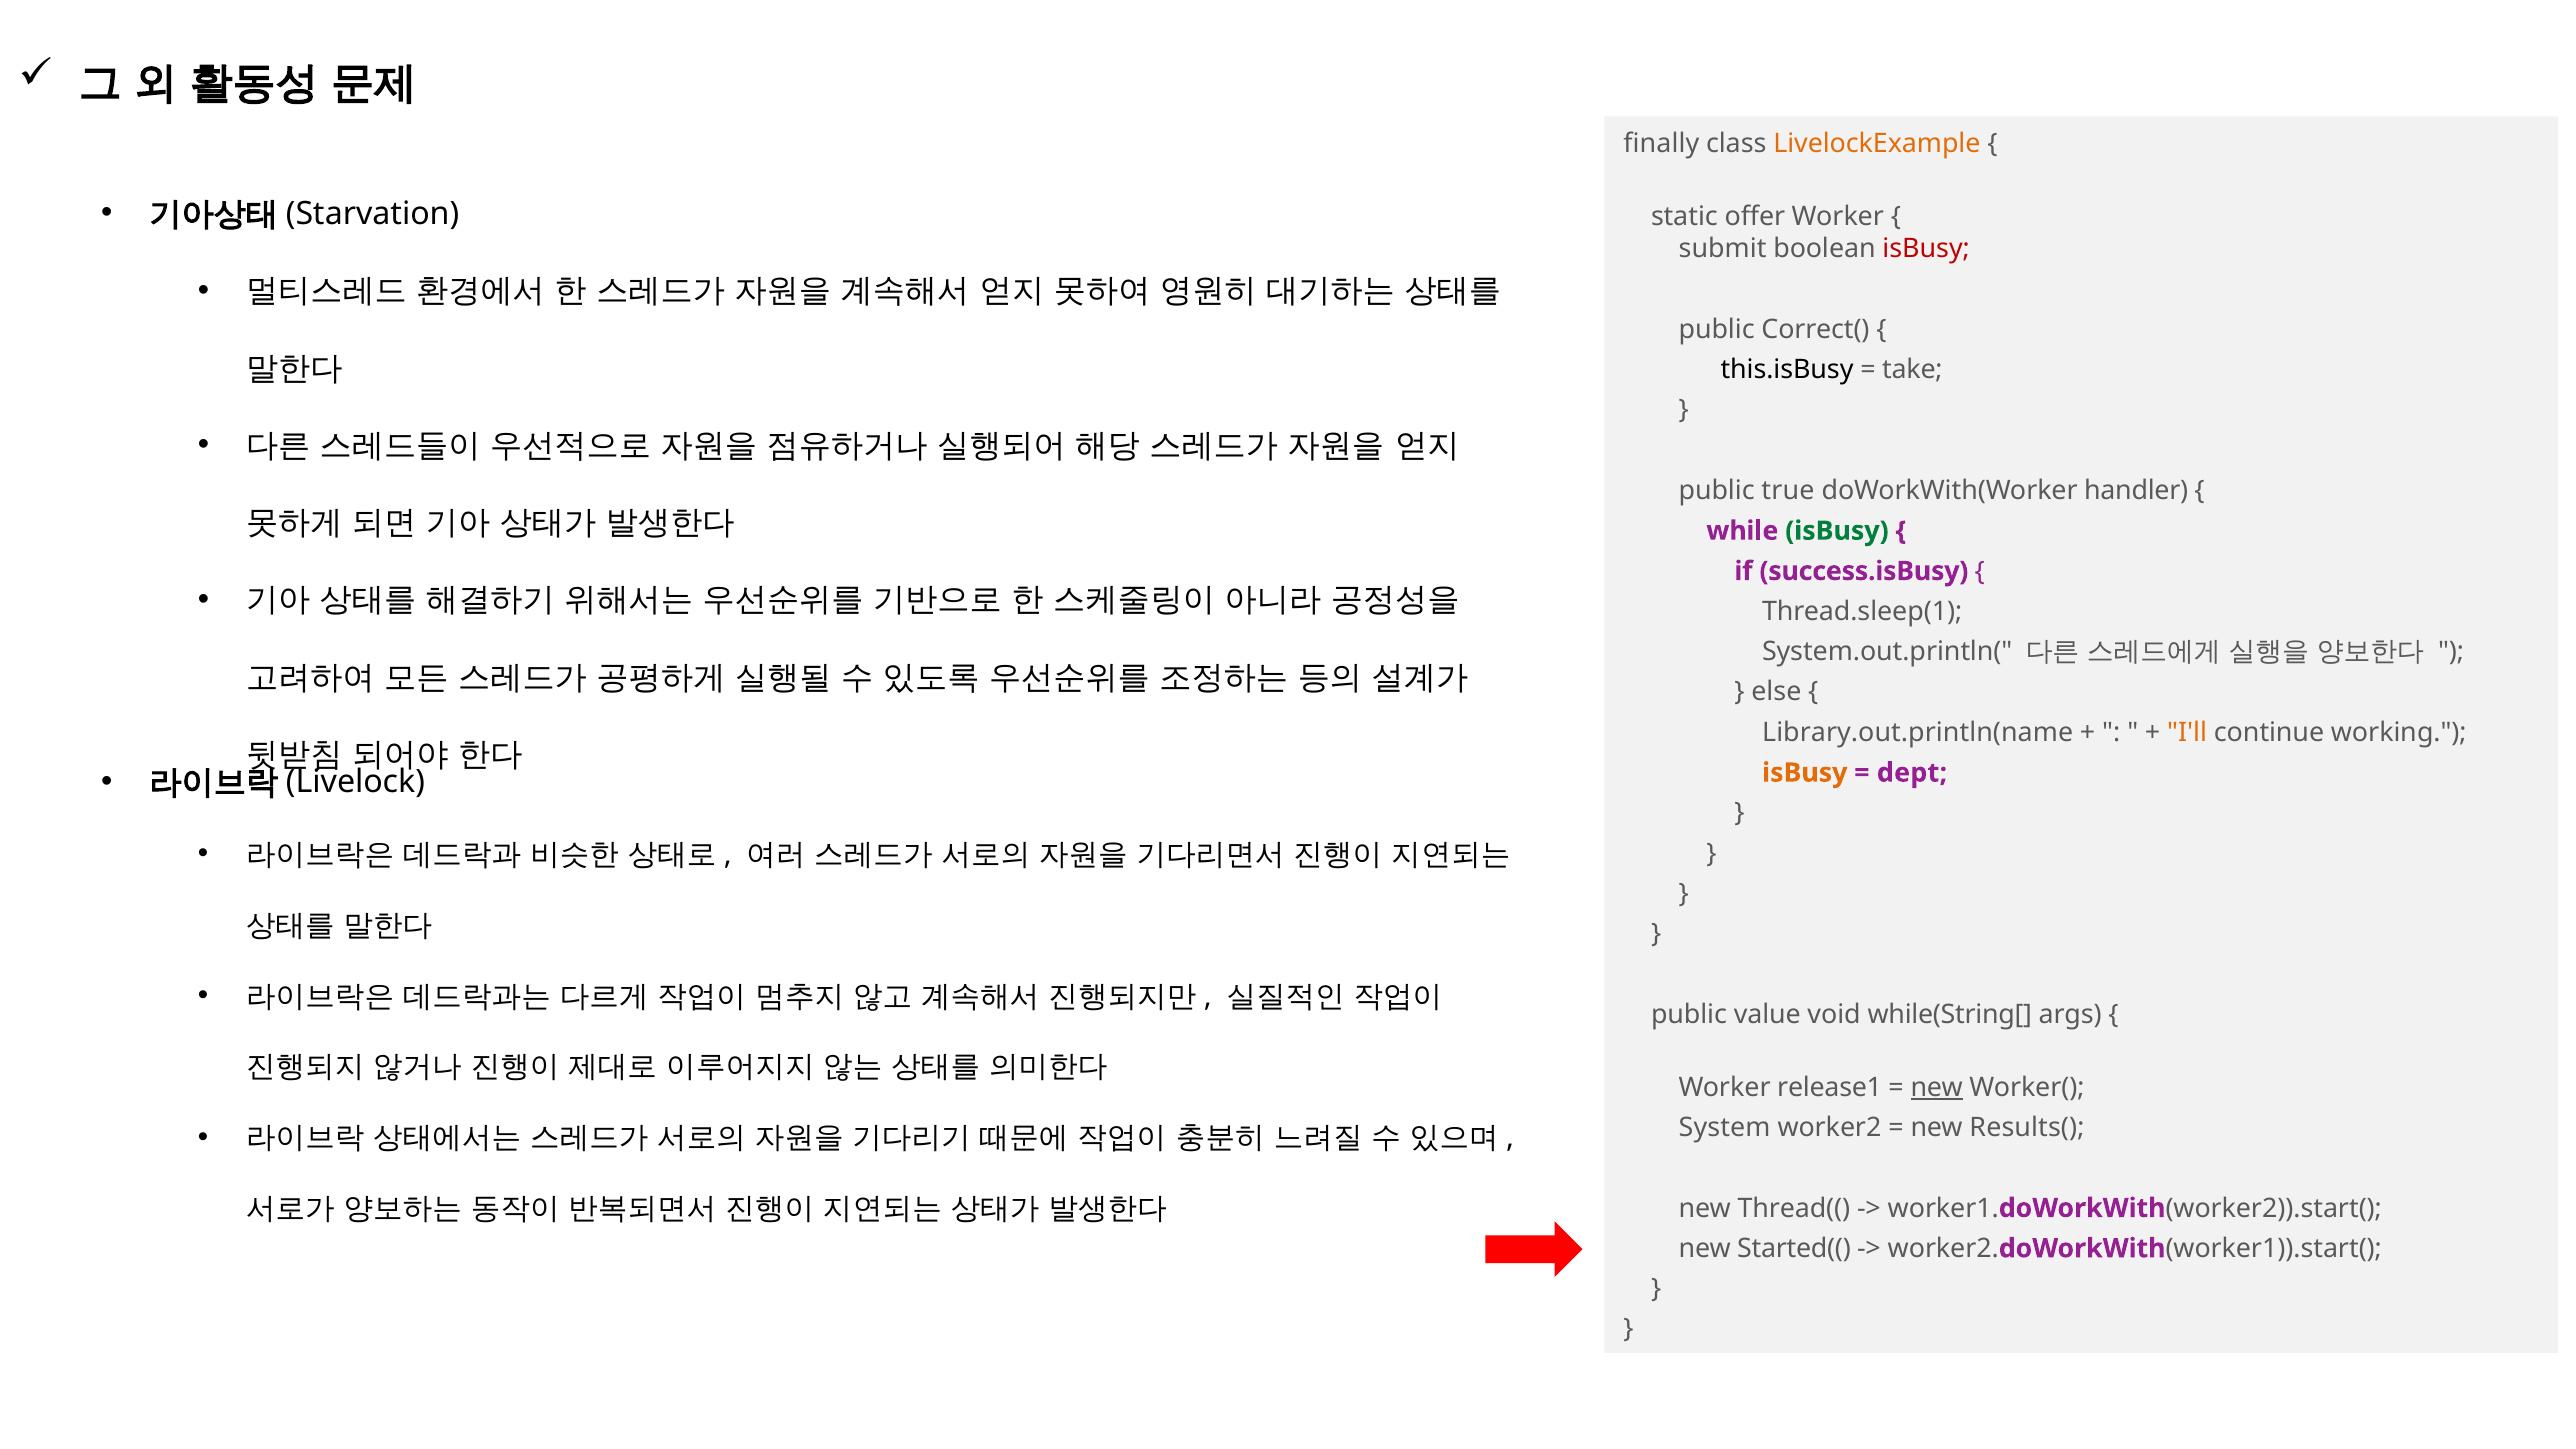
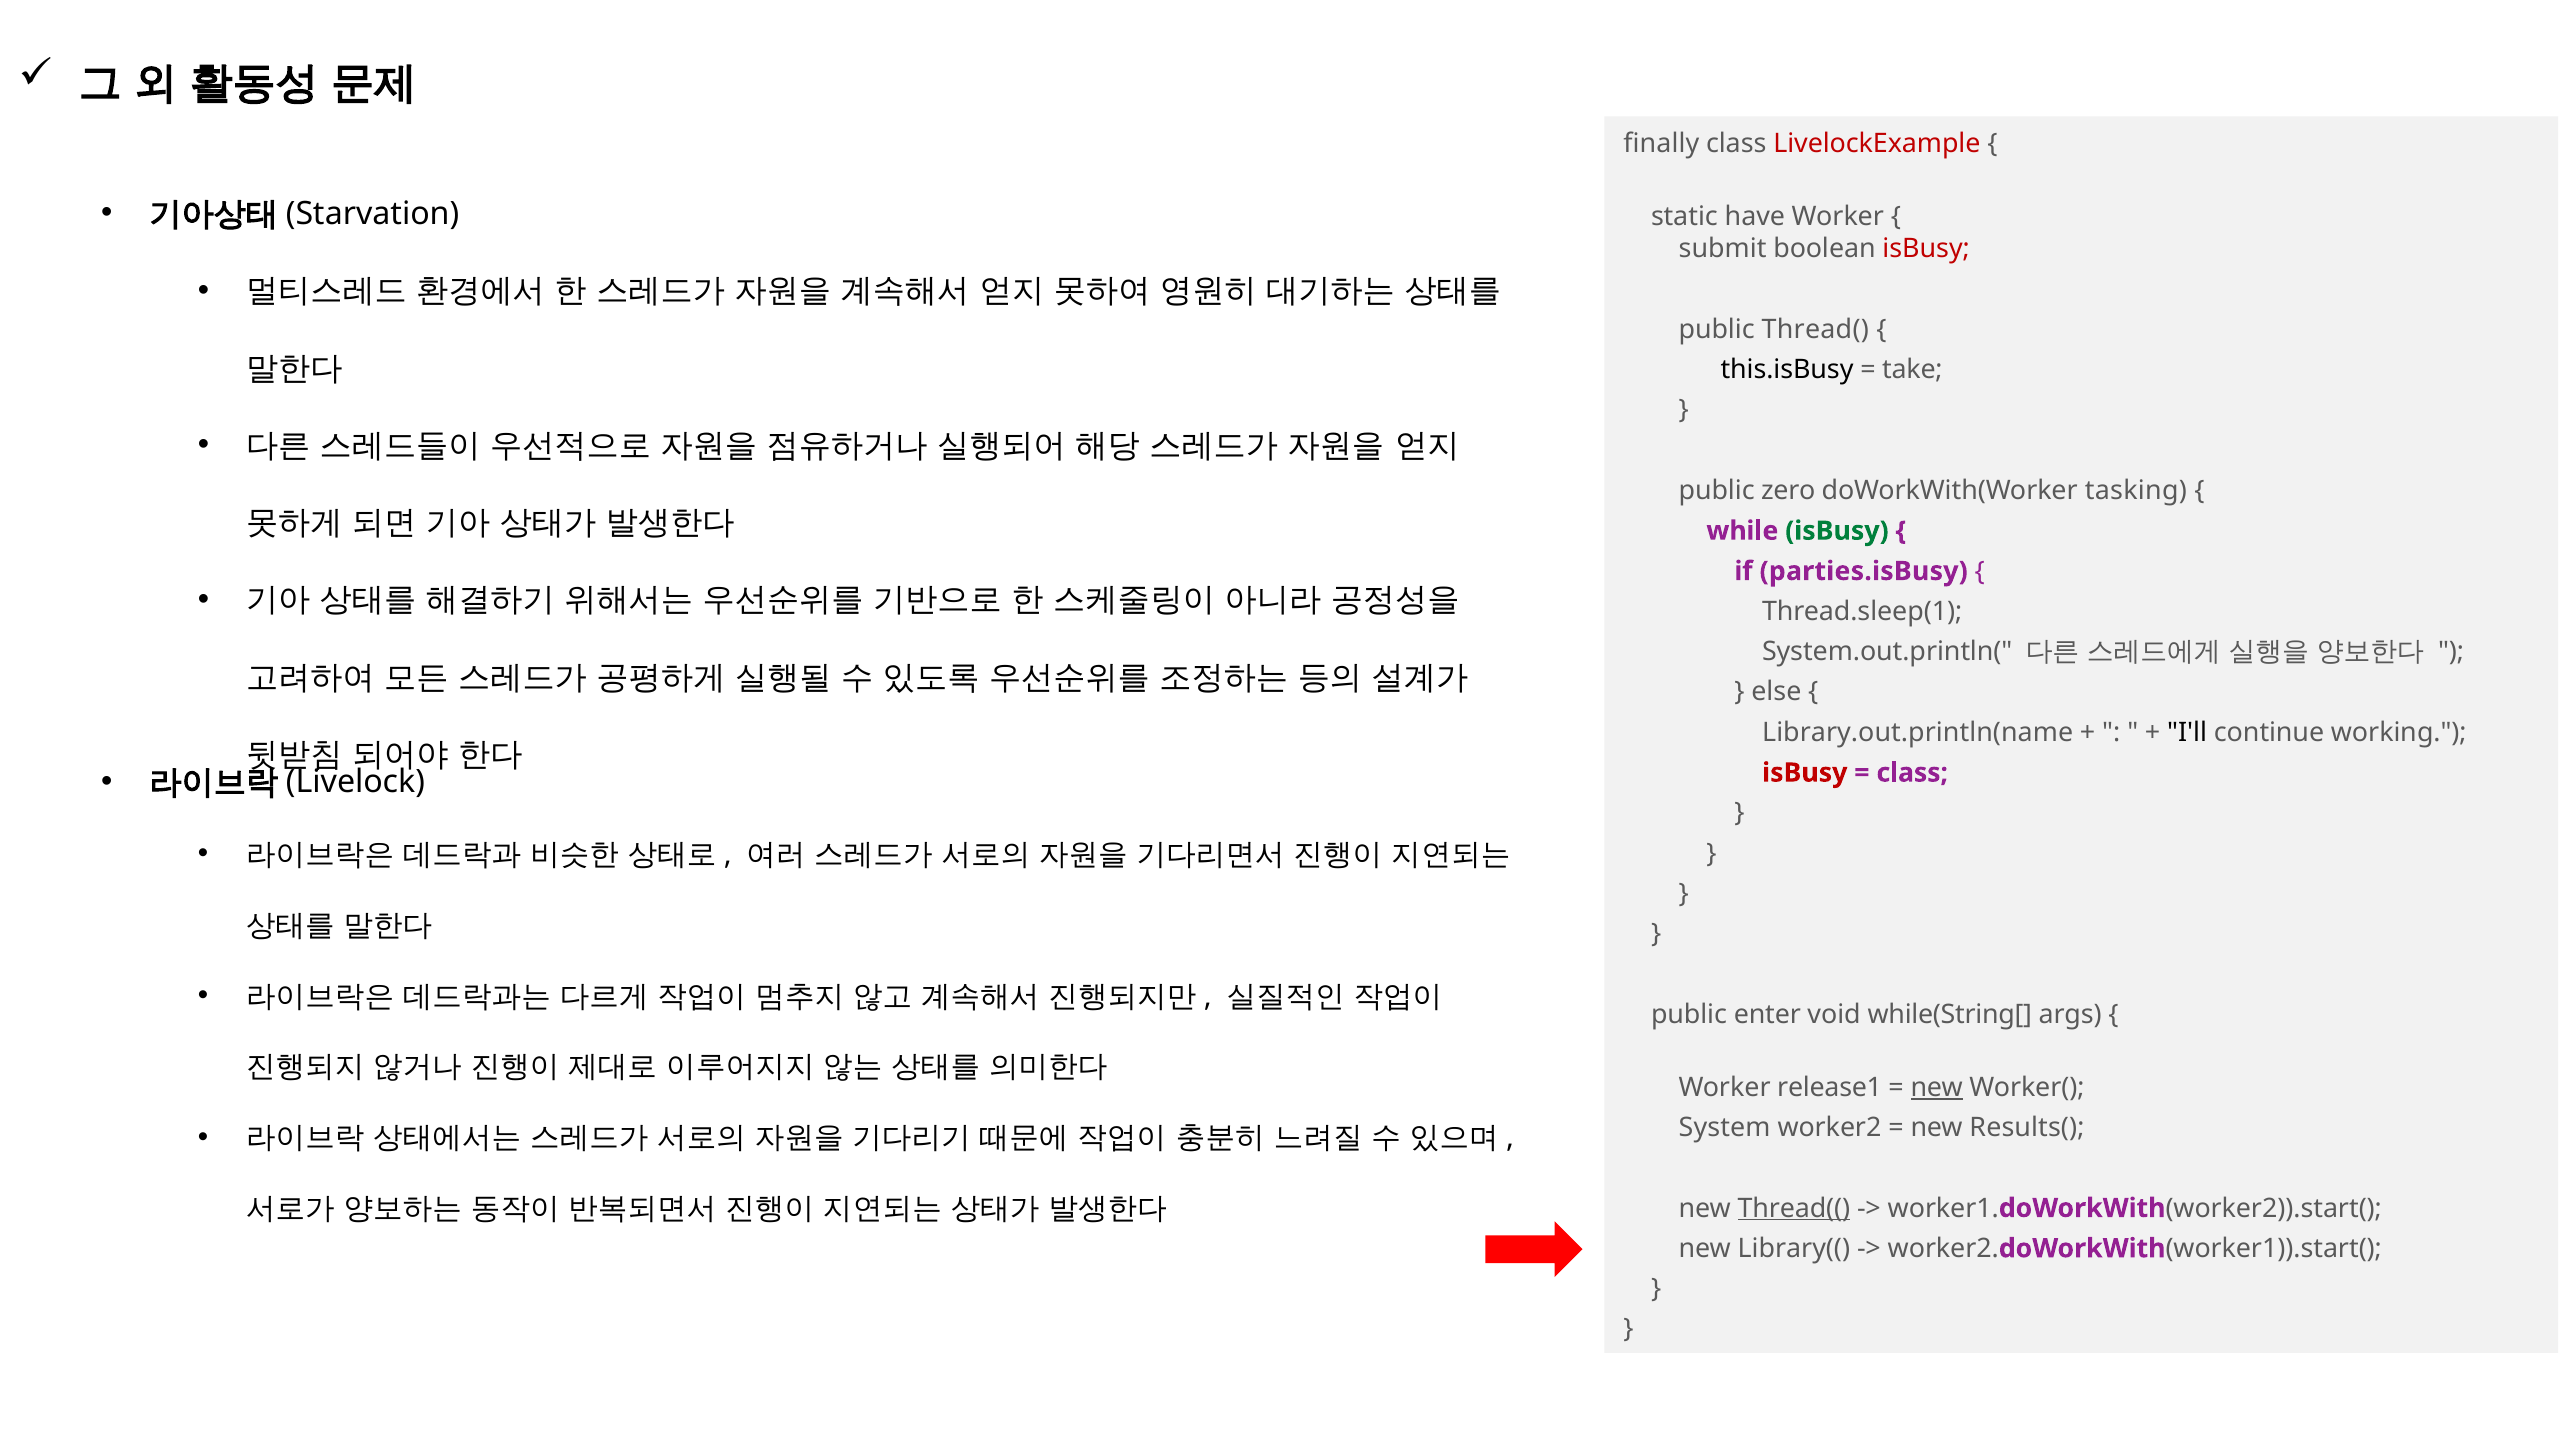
LivelockExample colour: orange -> red
offer: offer -> have
Correct(: Correct( -> Thread(
true: true -> zero
handler: handler -> tasking
success.isBusy: success.isBusy -> parties.isBusy
I'll colour: orange -> black
isBusy at (1805, 773) colour: orange -> red
dept at (1912, 773): dept -> class
value: value -> enter
Thread(( underline: none -> present
Started((: Started(( -> Library((
